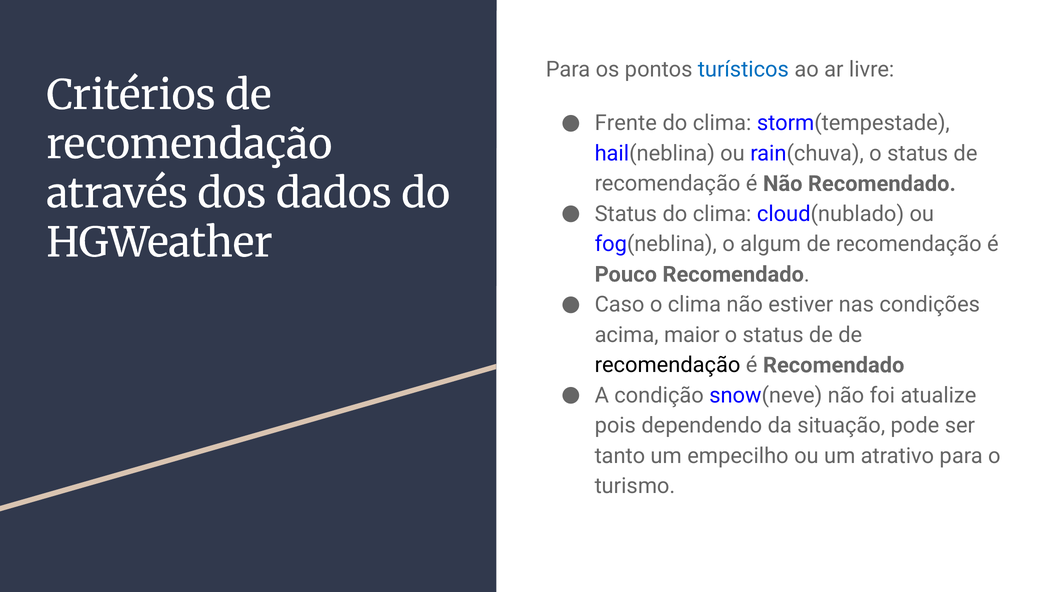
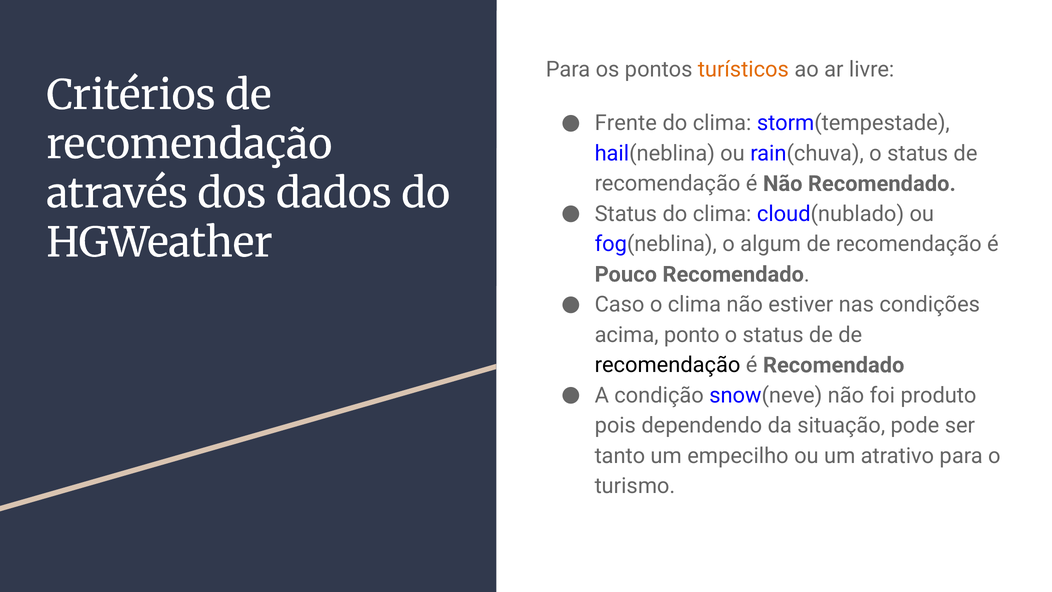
turísticos colour: blue -> orange
maior: maior -> ponto
atualize: atualize -> produto
